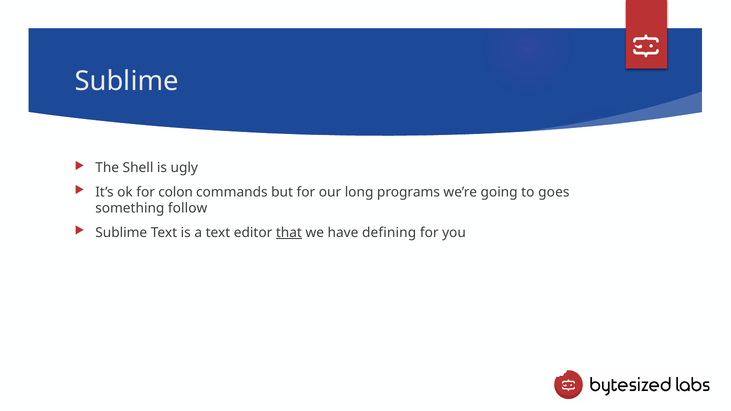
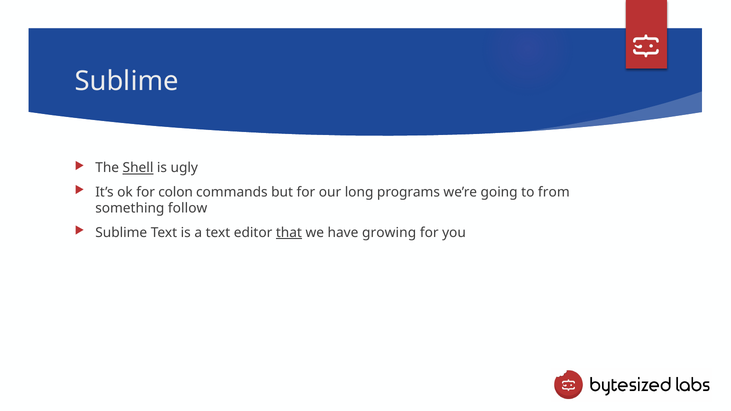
Shell underline: none -> present
goes: goes -> from
defining: defining -> growing
